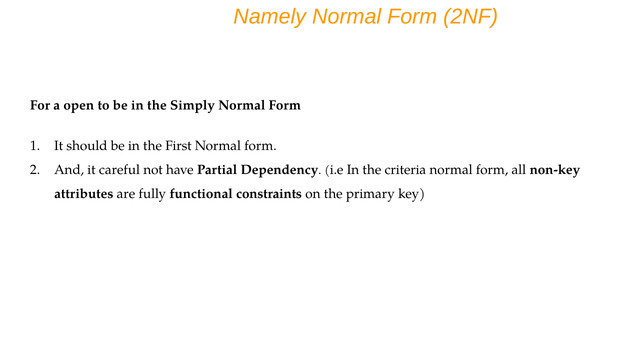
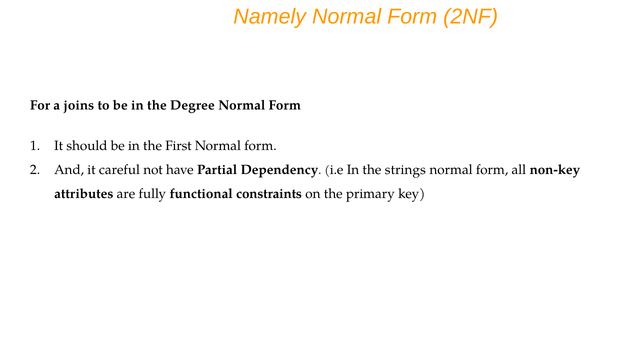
open: open -> joins
Simply: Simply -> Degree
criteria: criteria -> strings
